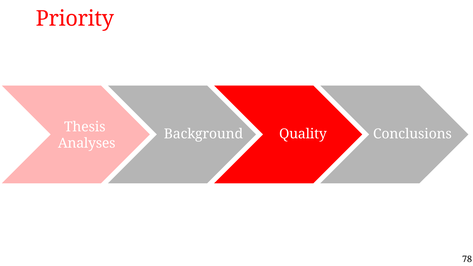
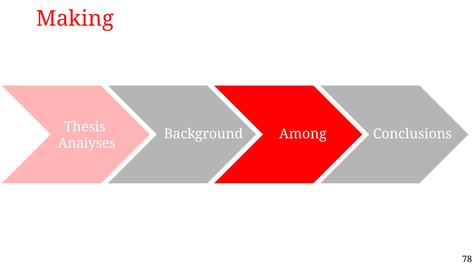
Priority: Priority -> Making
Quality: Quality -> Among
